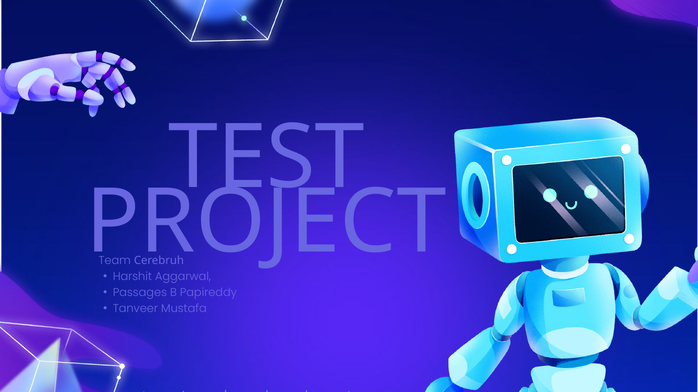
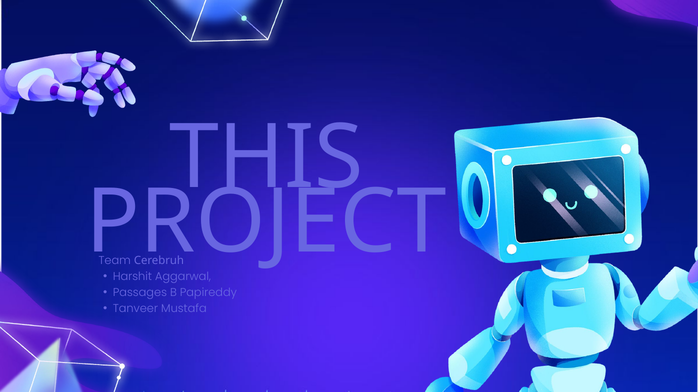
TEST: TEST -> THIS
